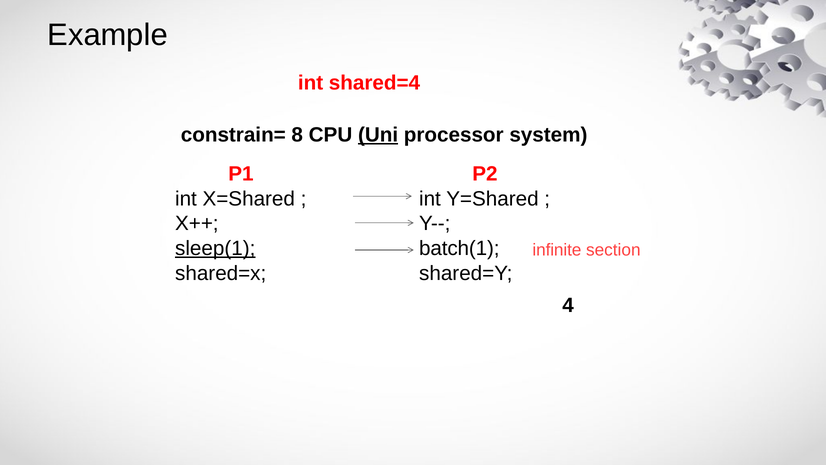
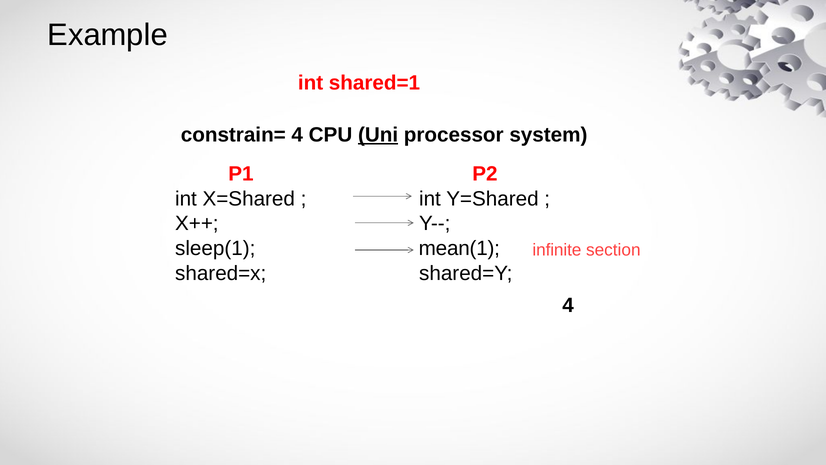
shared=4: shared=4 -> shared=1
constrain= 8: 8 -> 4
sleep(1 underline: present -> none
batch(1: batch(1 -> mean(1
